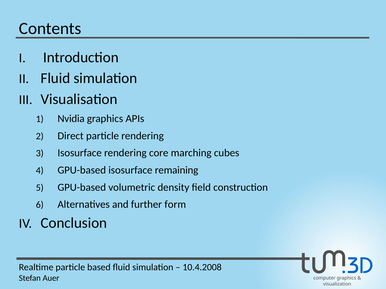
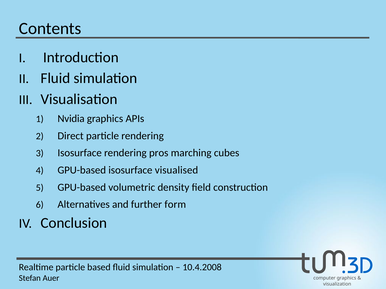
core: core -> pros
remaining: remaining -> visualised
